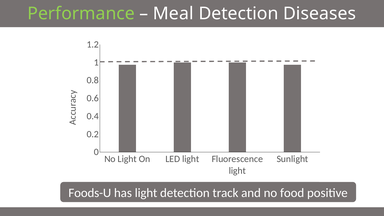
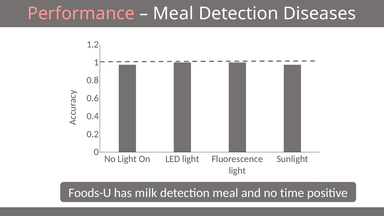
Performance colour: light green -> pink
has light: light -> milk
detection track: track -> meal
food: food -> time
